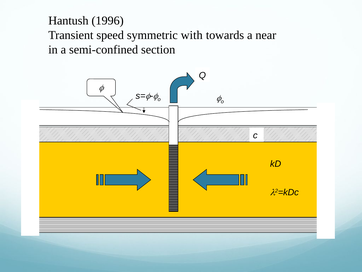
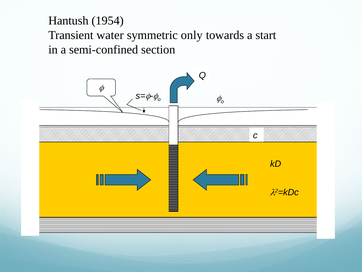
1996: 1996 -> 1954
speed: speed -> water
with: with -> only
near: near -> start
